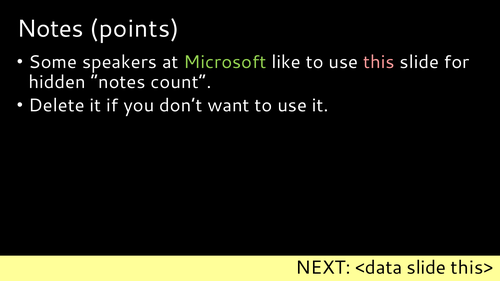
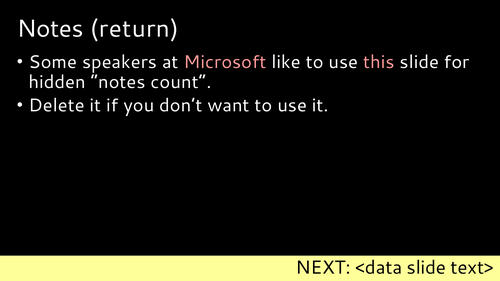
points: points -> return
Microsoft colour: light green -> pink
this>: this> -> text>
